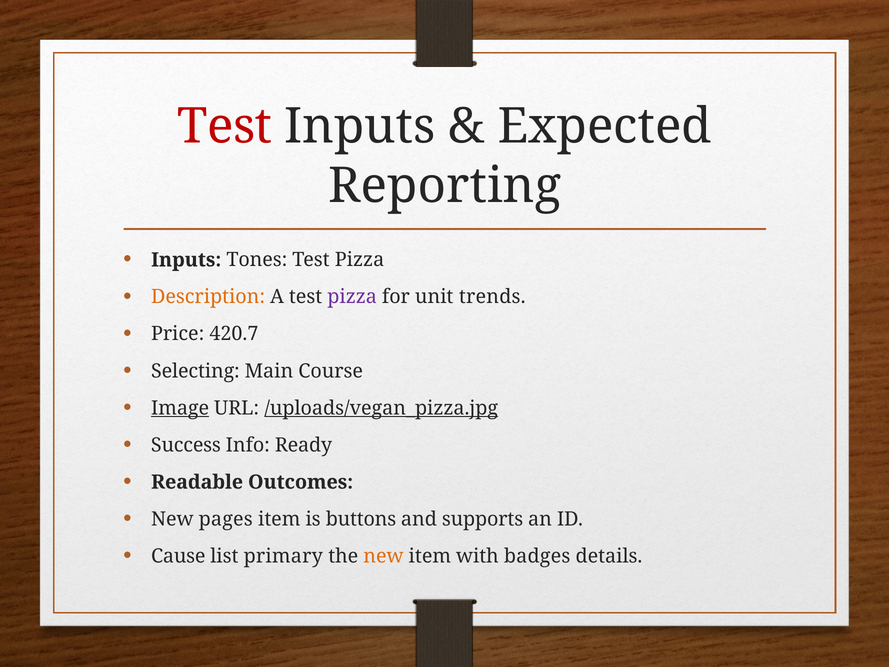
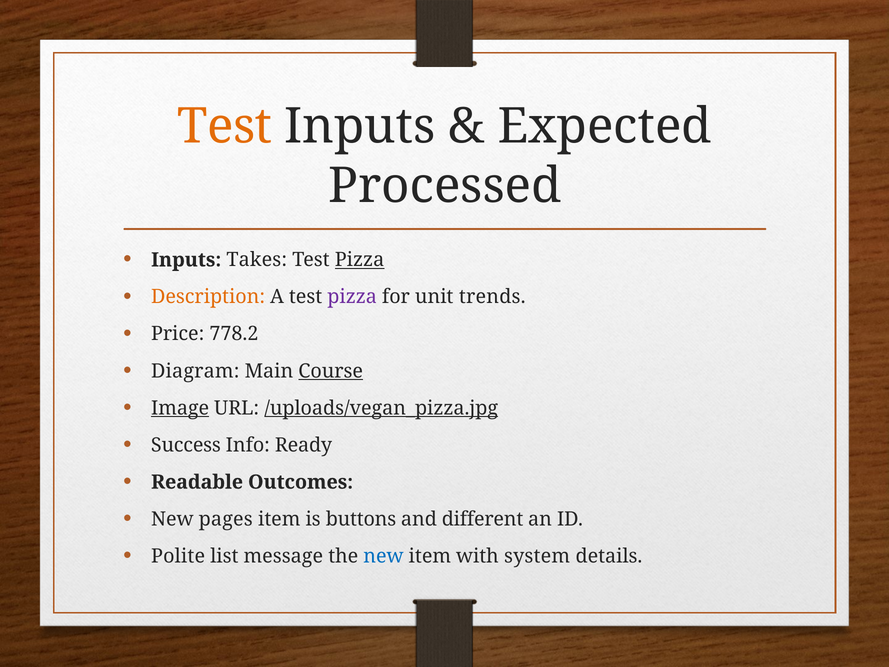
Test at (225, 126) colour: red -> orange
Reporting: Reporting -> Processed
Tones: Tones -> Takes
Pizza at (360, 260) underline: none -> present
420.7: 420.7 -> 778.2
Selecting: Selecting -> Diagram
Course underline: none -> present
supports: supports -> different
Cause: Cause -> Polite
primary: primary -> message
new at (383, 556) colour: orange -> blue
badges: badges -> system
